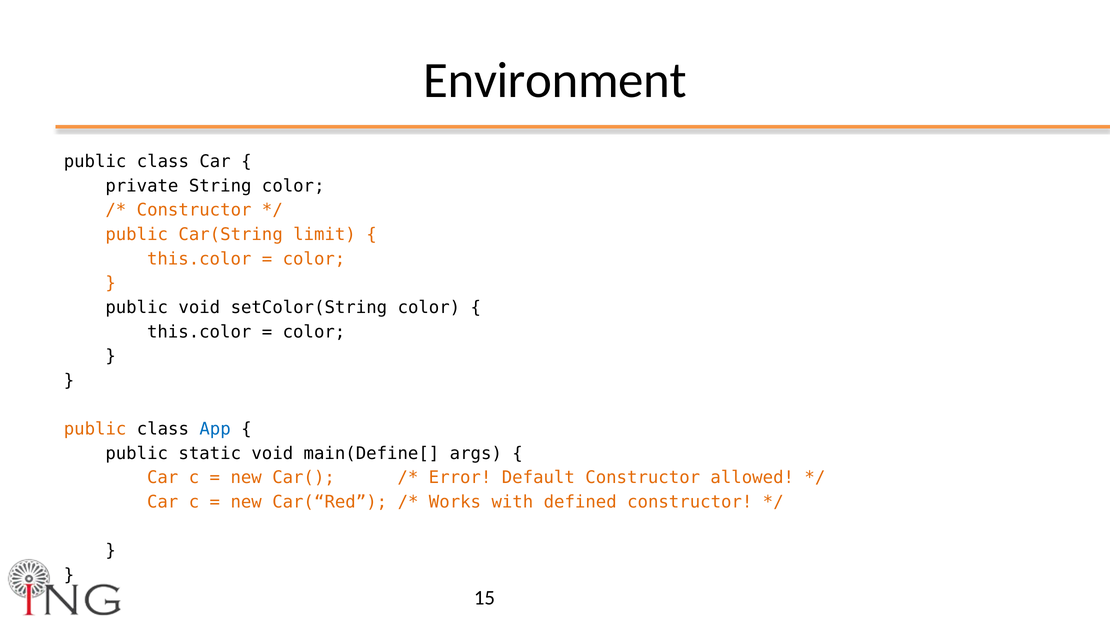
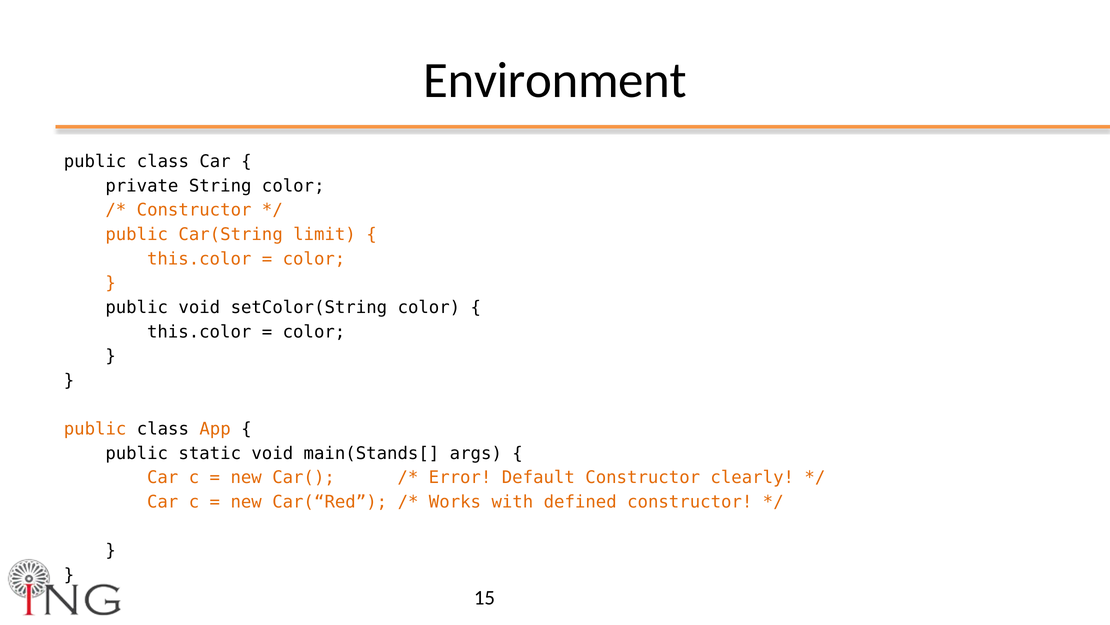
App colour: blue -> orange
main(Define[: main(Define[ -> main(Stands[
allowed: allowed -> clearly
